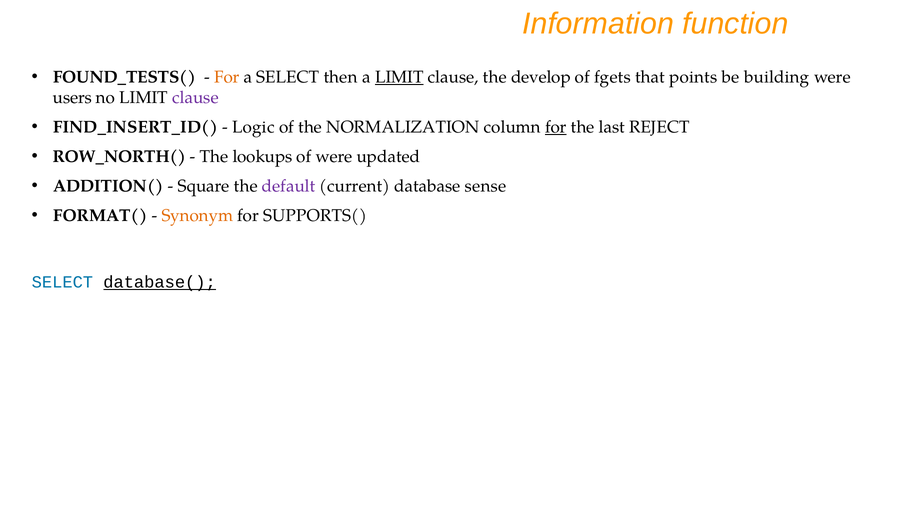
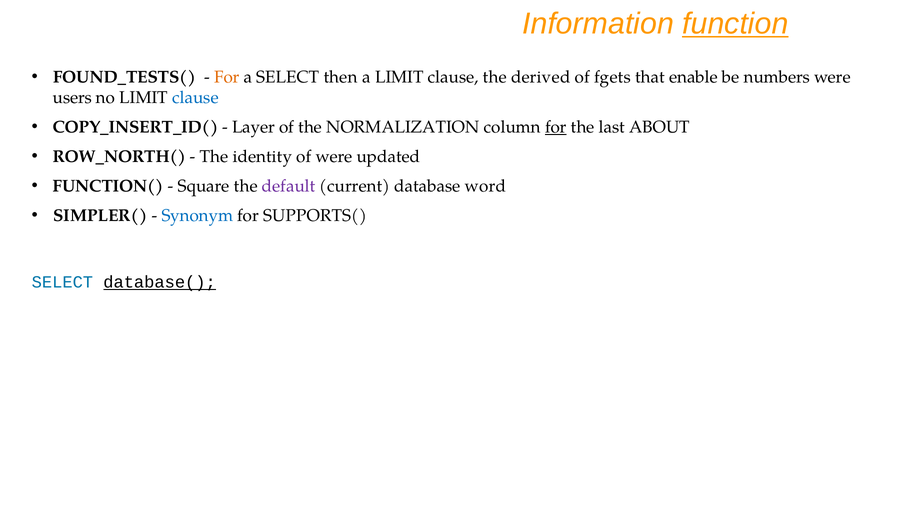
function underline: none -> present
LIMIT at (399, 77) underline: present -> none
develop: develop -> derived
points: points -> enable
building: building -> numbers
clause at (195, 98) colour: purple -> blue
FIND_INSERT_ID(: FIND_INSERT_ID( -> COPY_INSERT_ID(
Logic: Logic -> Layer
REJECT: REJECT -> ABOUT
lookups: lookups -> identity
ADDITION(: ADDITION( -> FUNCTION(
sense: sense -> word
FORMAT(: FORMAT( -> SIMPLER(
Synonym colour: orange -> blue
